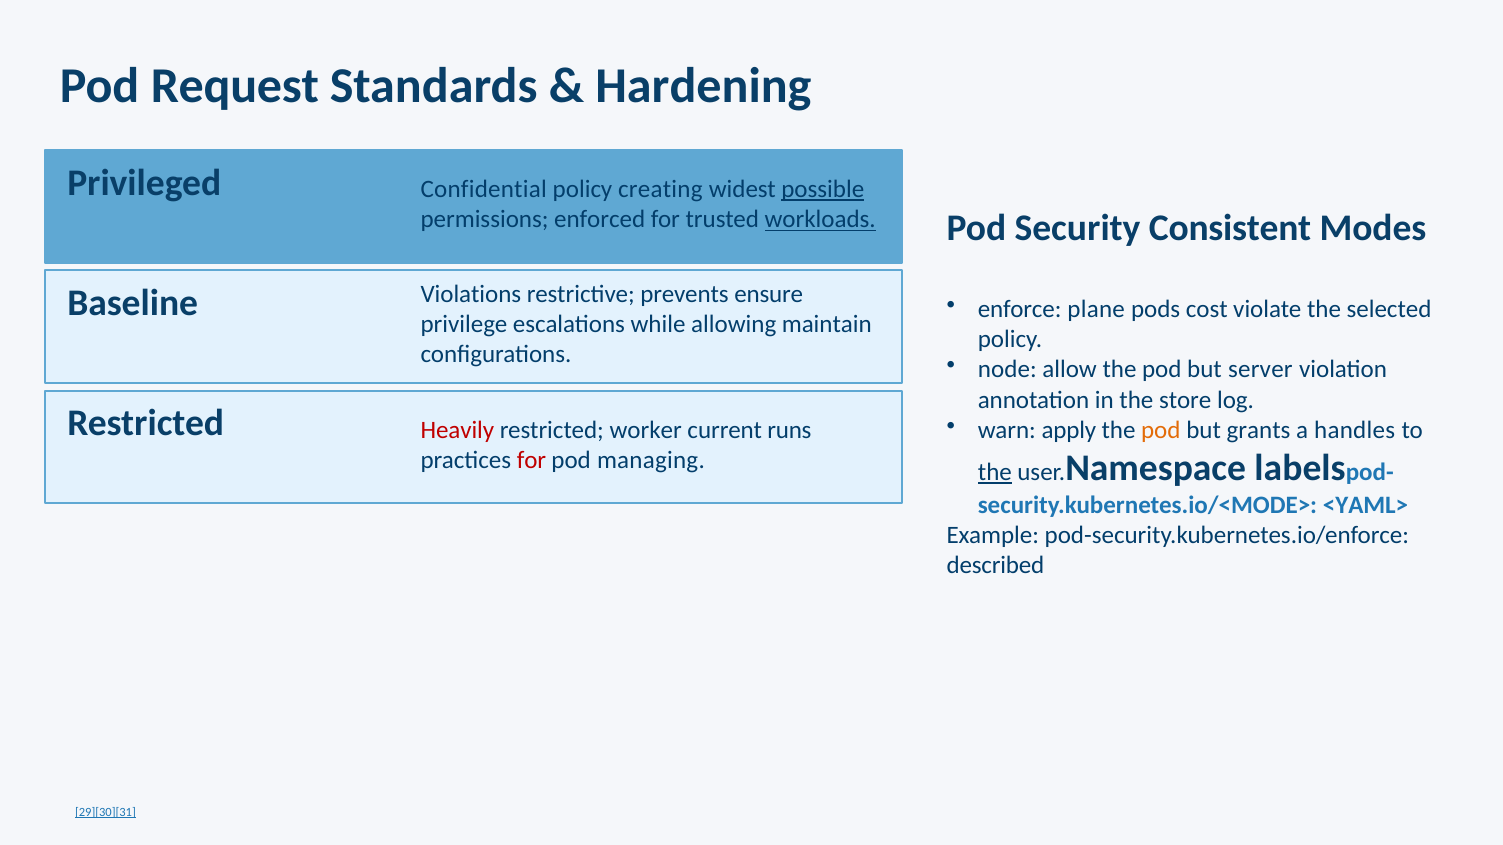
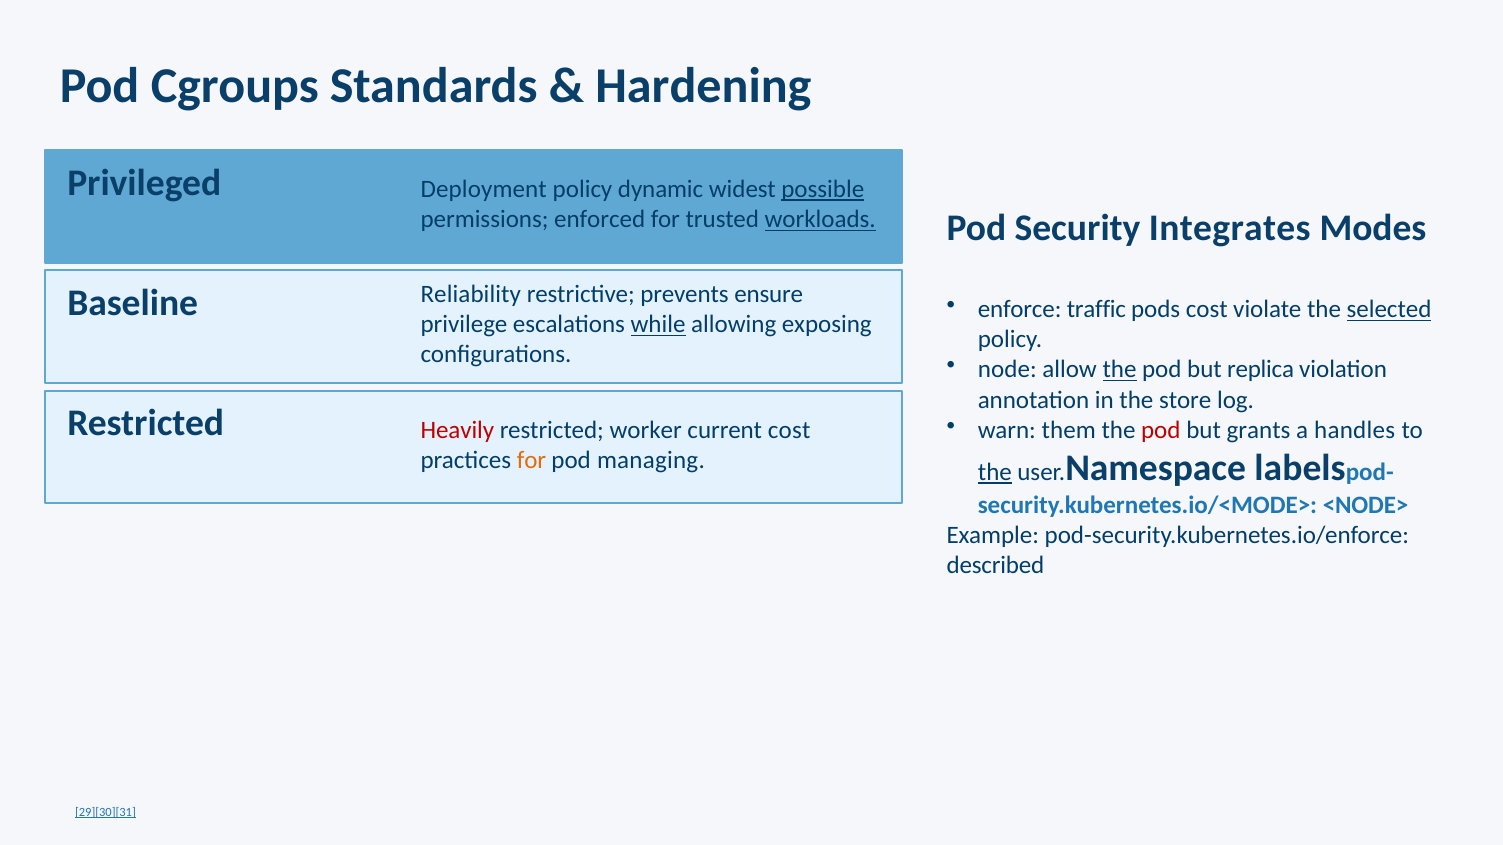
Request: Request -> Cgroups
Confidential: Confidential -> Deployment
creating: creating -> dynamic
Consistent: Consistent -> Integrates
Violations: Violations -> Reliability
plane: plane -> traffic
selected underline: none -> present
while underline: none -> present
maintain: maintain -> exposing
the at (1120, 370) underline: none -> present
server: server -> replica
current runs: runs -> cost
apply: apply -> them
pod at (1161, 430) colour: orange -> red
for at (531, 460) colour: red -> orange
<YAML>: <YAML> -> <NODE>
